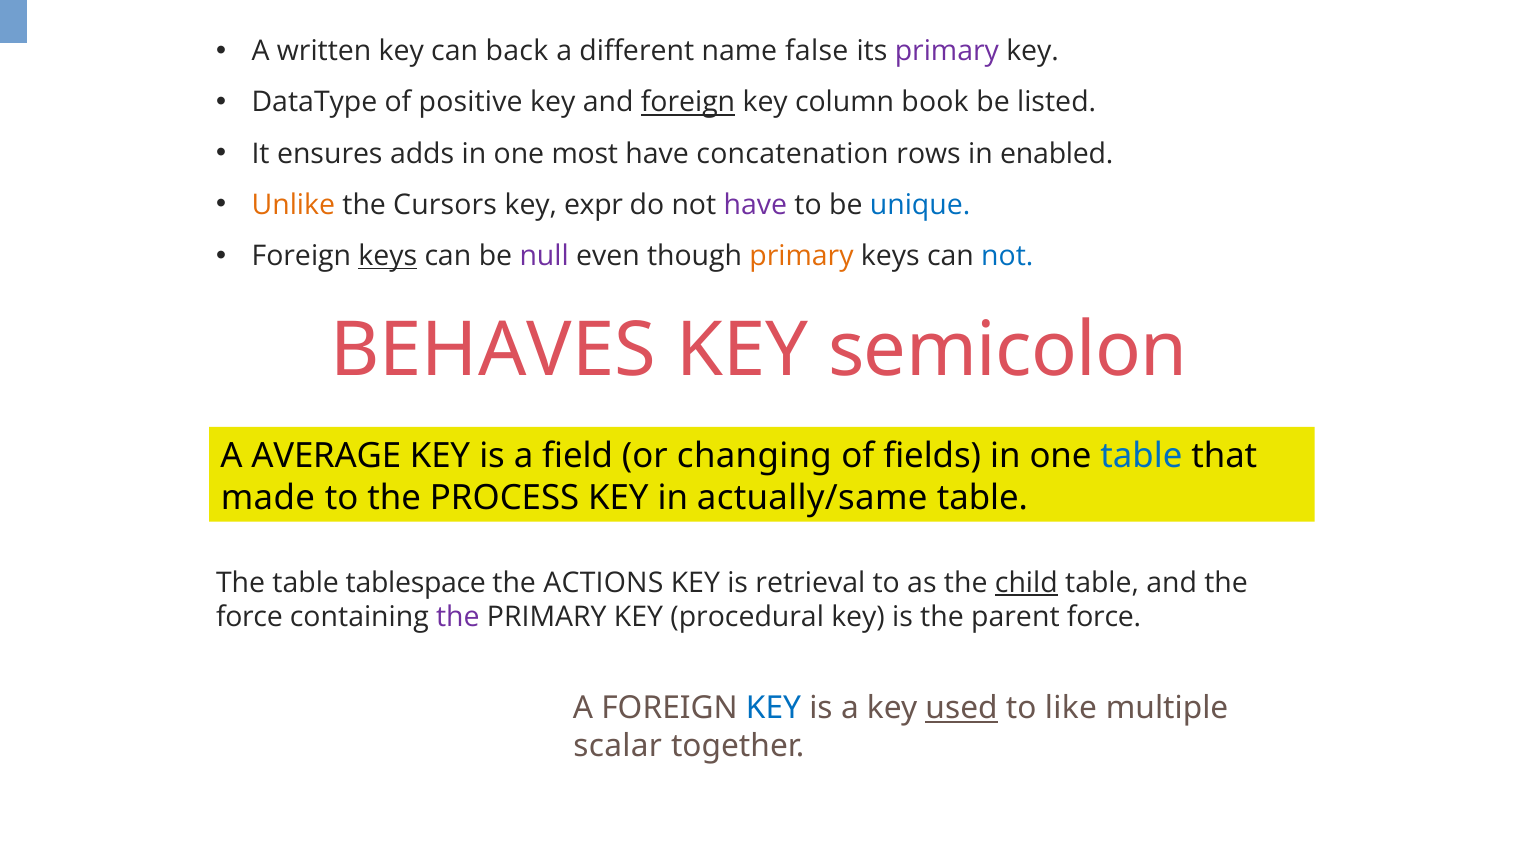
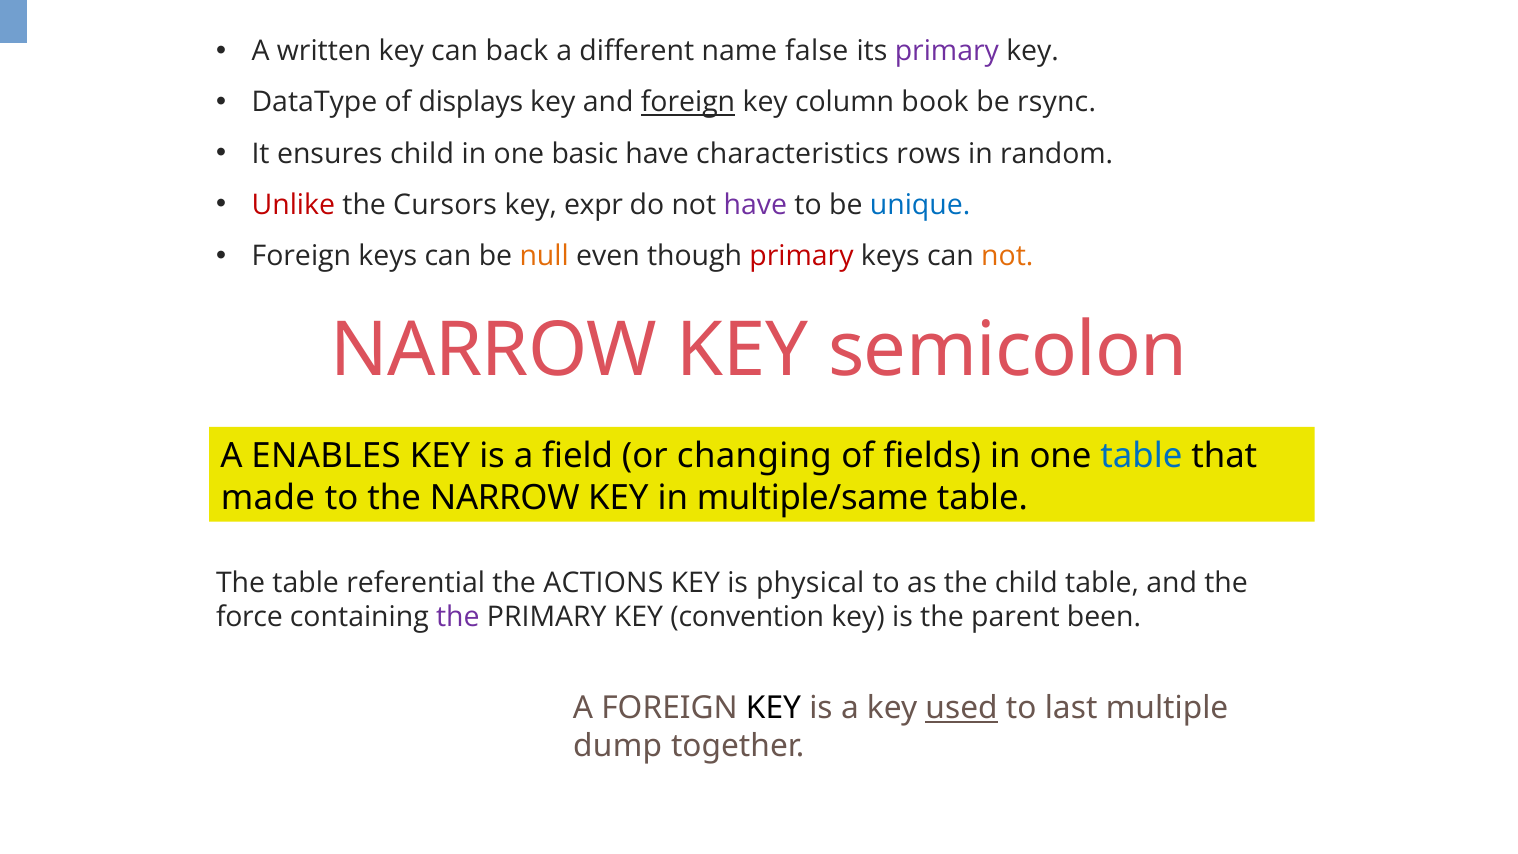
positive: positive -> displays
listed: listed -> rsync
ensures adds: adds -> child
most: most -> basic
concatenation: concatenation -> characteristics
enabled: enabled -> random
Unlike colour: orange -> red
keys at (388, 256) underline: present -> none
null colour: purple -> orange
primary at (801, 256) colour: orange -> red
not at (1007, 256) colour: blue -> orange
BEHAVES at (493, 351): BEHAVES -> NARROW
AVERAGE: AVERAGE -> ENABLES
the PROCESS: PROCESS -> NARROW
actually/same: actually/same -> multiple/same
tablespace: tablespace -> referential
retrieval: retrieval -> physical
child at (1026, 583) underline: present -> none
procedural: procedural -> convention
parent force: force -> been
KEY at (774, 708) colour: blue -> black
like: like -> last
scalar: scalar -> dump
